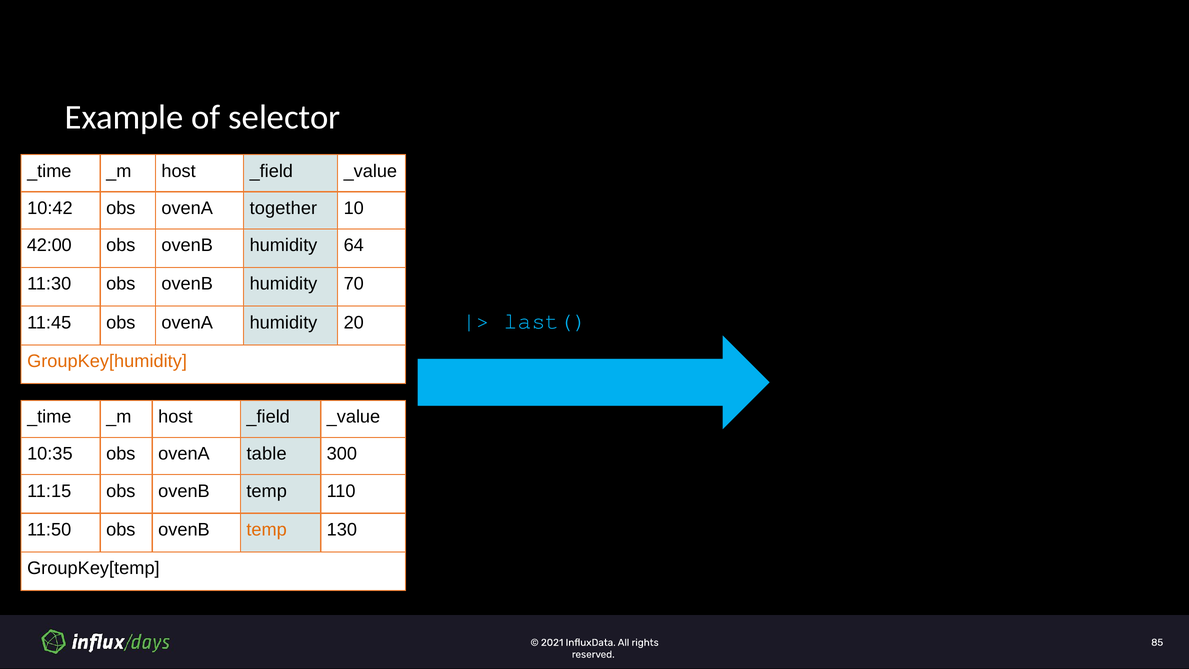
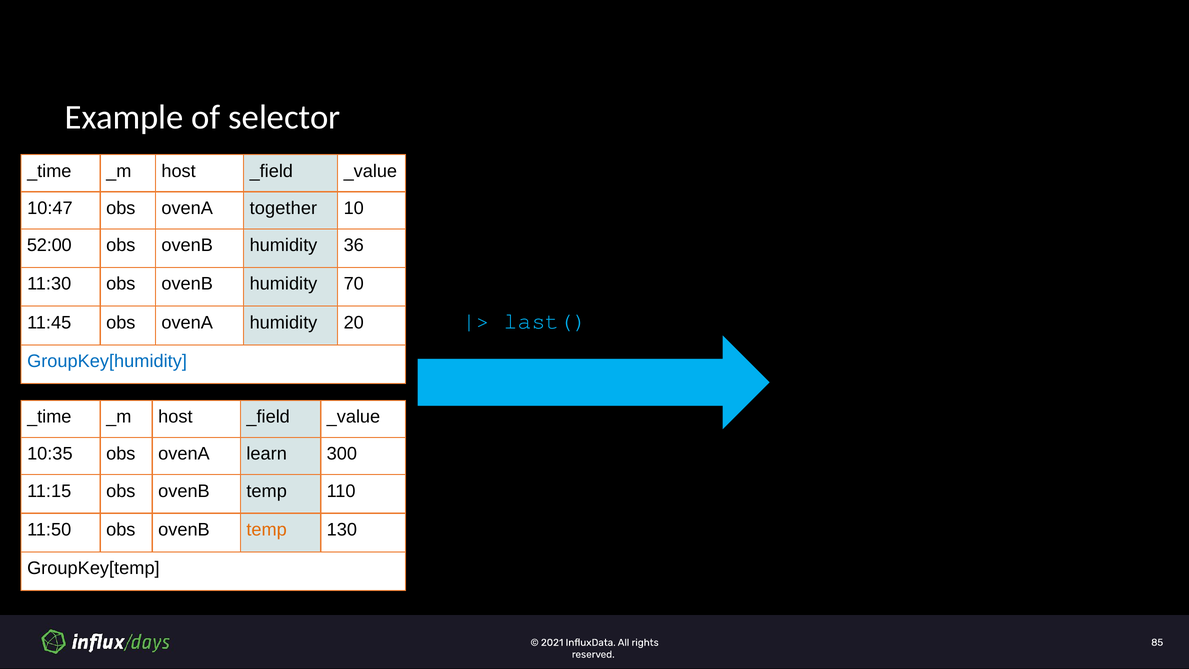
10:42: 10:42 -> 10:47
42:00: 42:00 -> 52:00
64: 64 -> 36
GroupKey[humidity colour: orange -> blue
table: table -> learn
